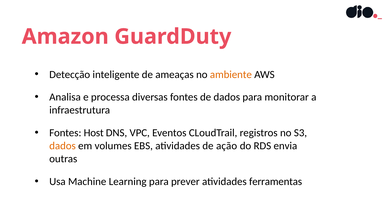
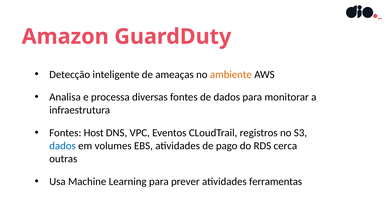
dados at (63, 146) colour: orange -> blue
ação: ação -> pago
envia: envia -> cerca
